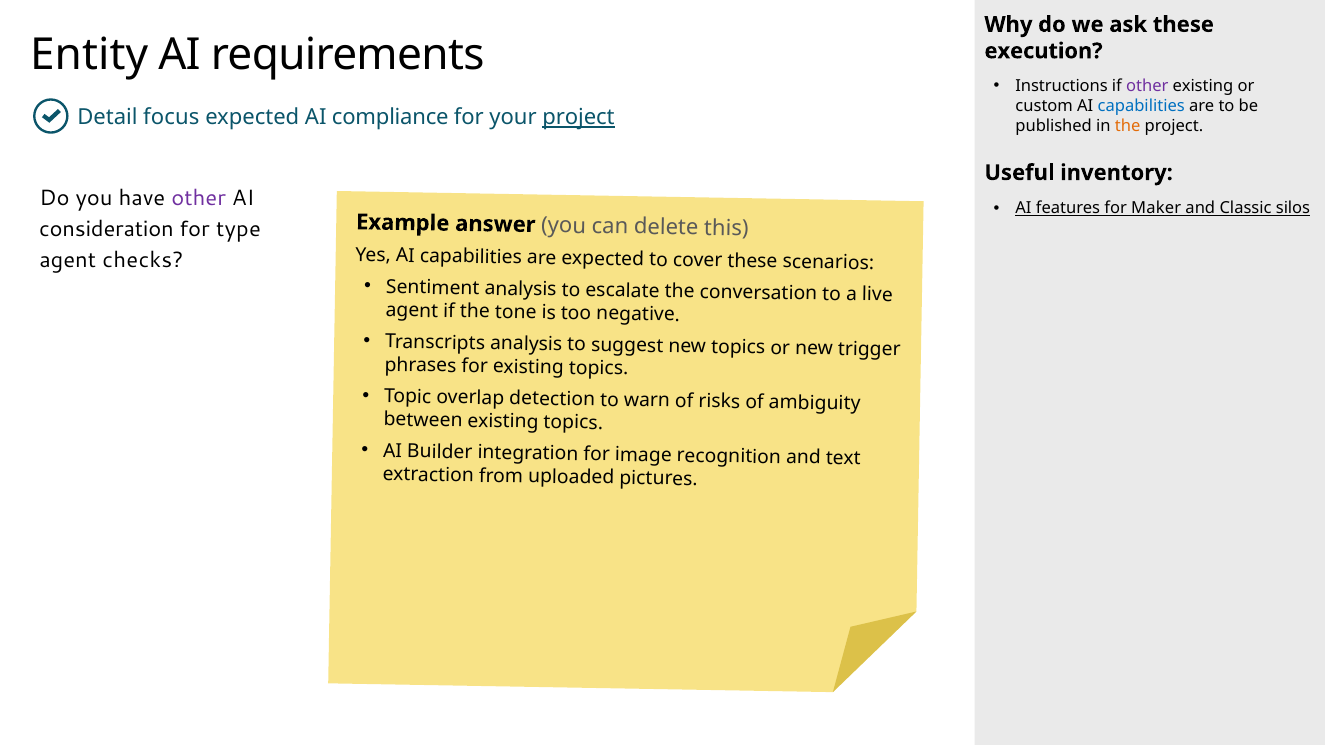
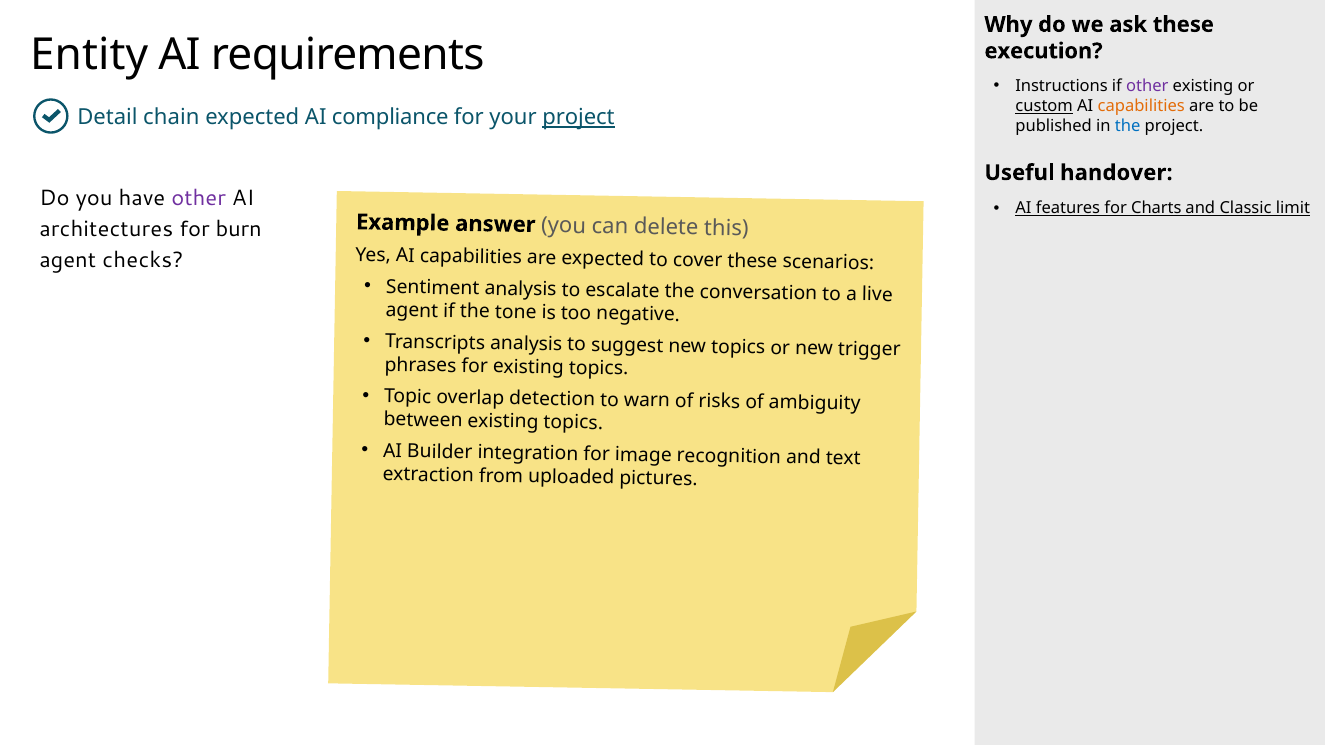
custom underline: none -> present
capabilities at (1141, 106) colour: blue -> orange
focus: focus -> chain
the at (1128, 126) colour: orange -> blue
inventory: inventory -> handover
Maker: Maker -> Charts
silos: silos -> limit
consideration: consideration -> architectures
type: type -> burn
